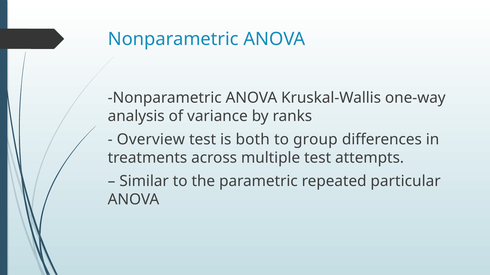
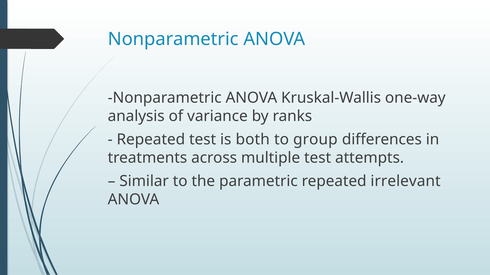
Overview at (151, 140): Overview -> Repeated
particular: particular -> irrelevant
